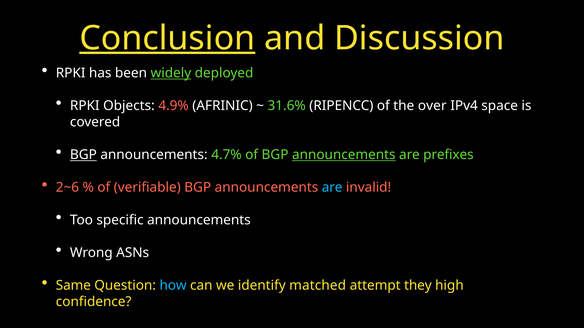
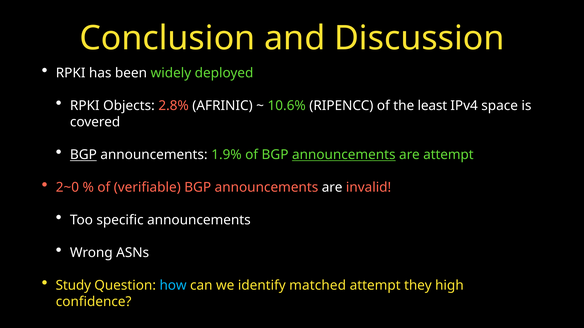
Conclusion underline: present -> none
widely underline: present -> none
4.9%: 4.9% -> 2.8%
31.6%: 31.6% -> 10.6%
over: over -> least
4.7%: 4.7% -> 1.9%
are prefixes: prefixes -> attempt
2~6: 2~6 -> 2~0
are at (332, 188) colour: light blue -> white
Same: Same -> Study
